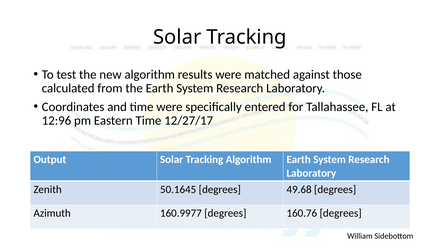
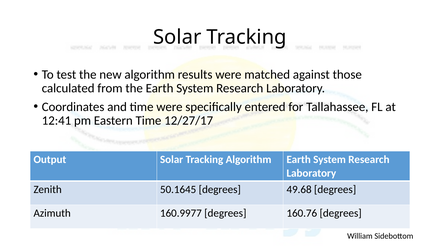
12:96: 12:96 -> 12:41
